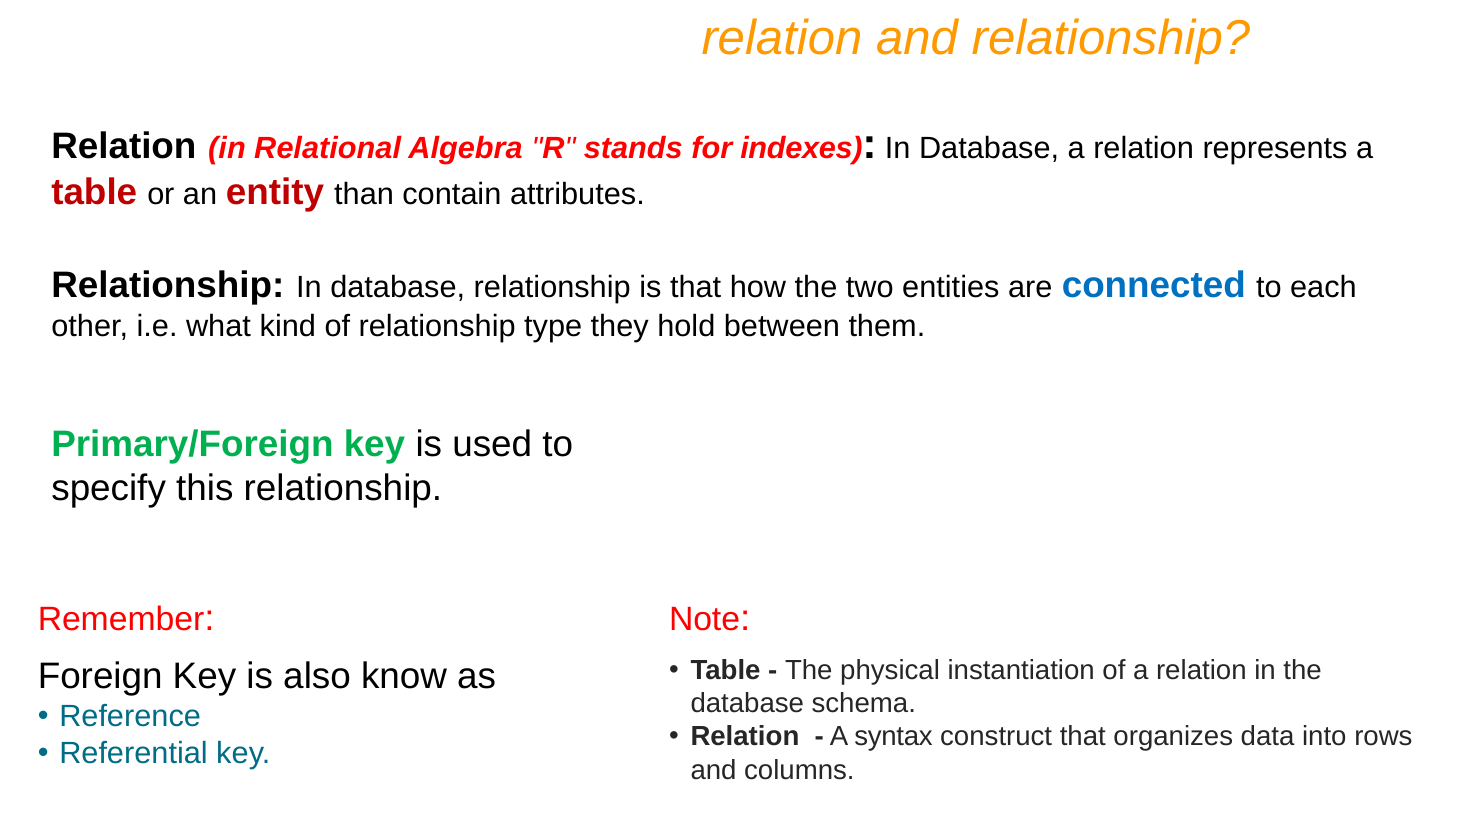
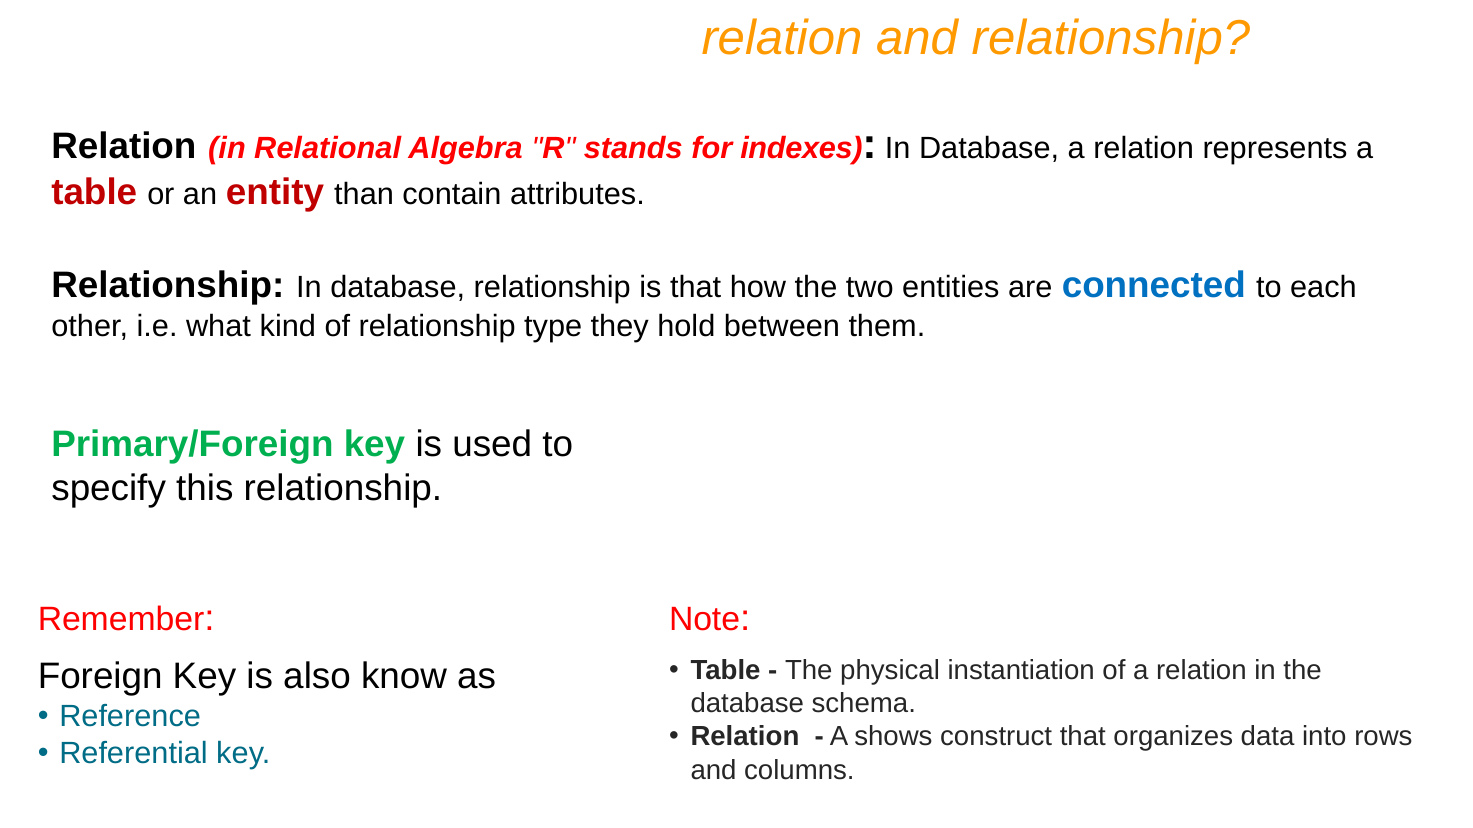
syntax: syntax -> shows
